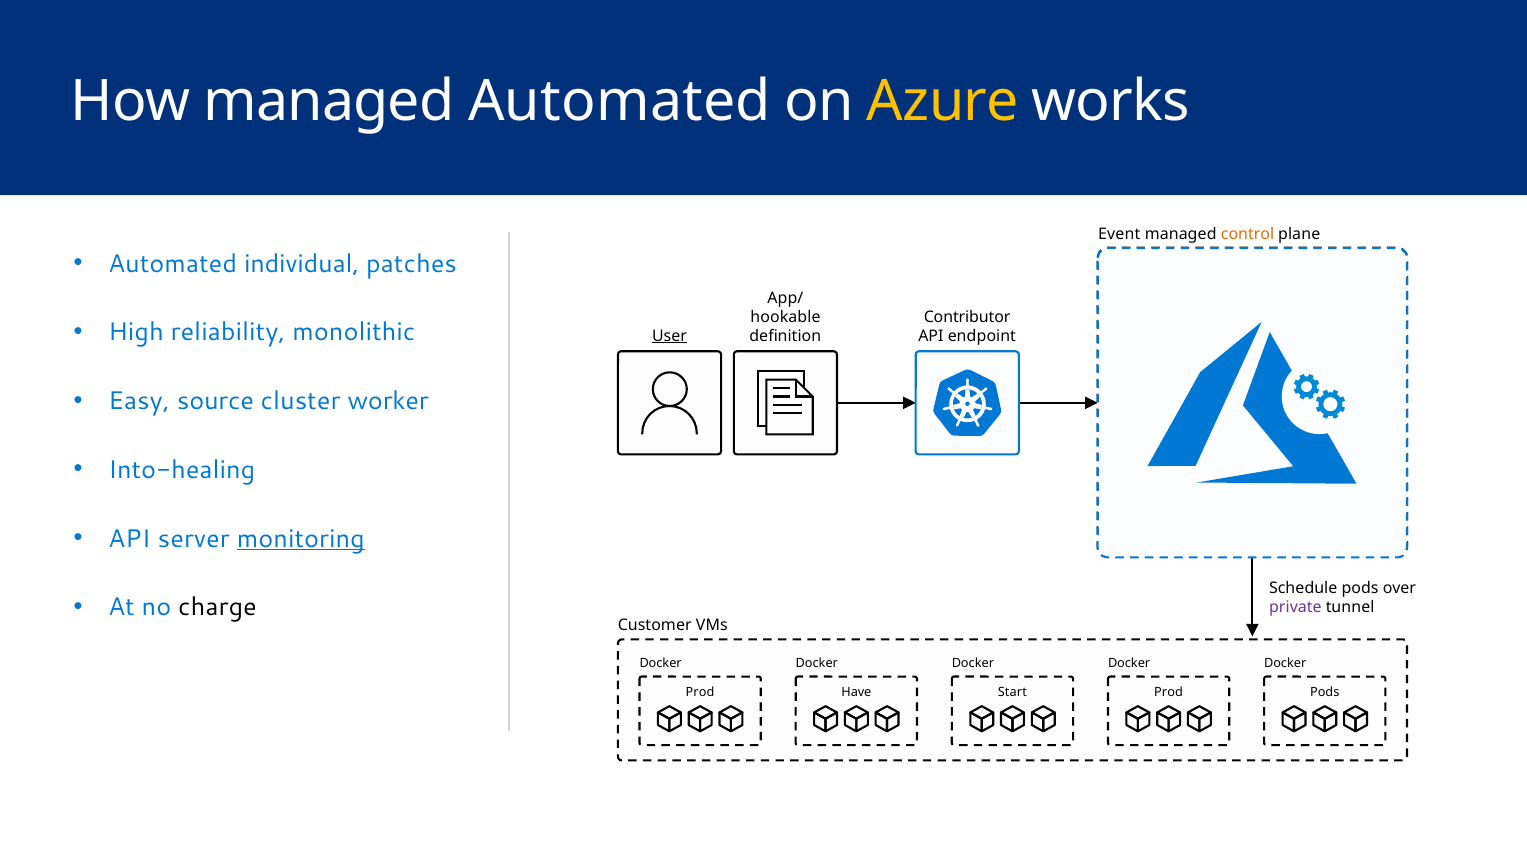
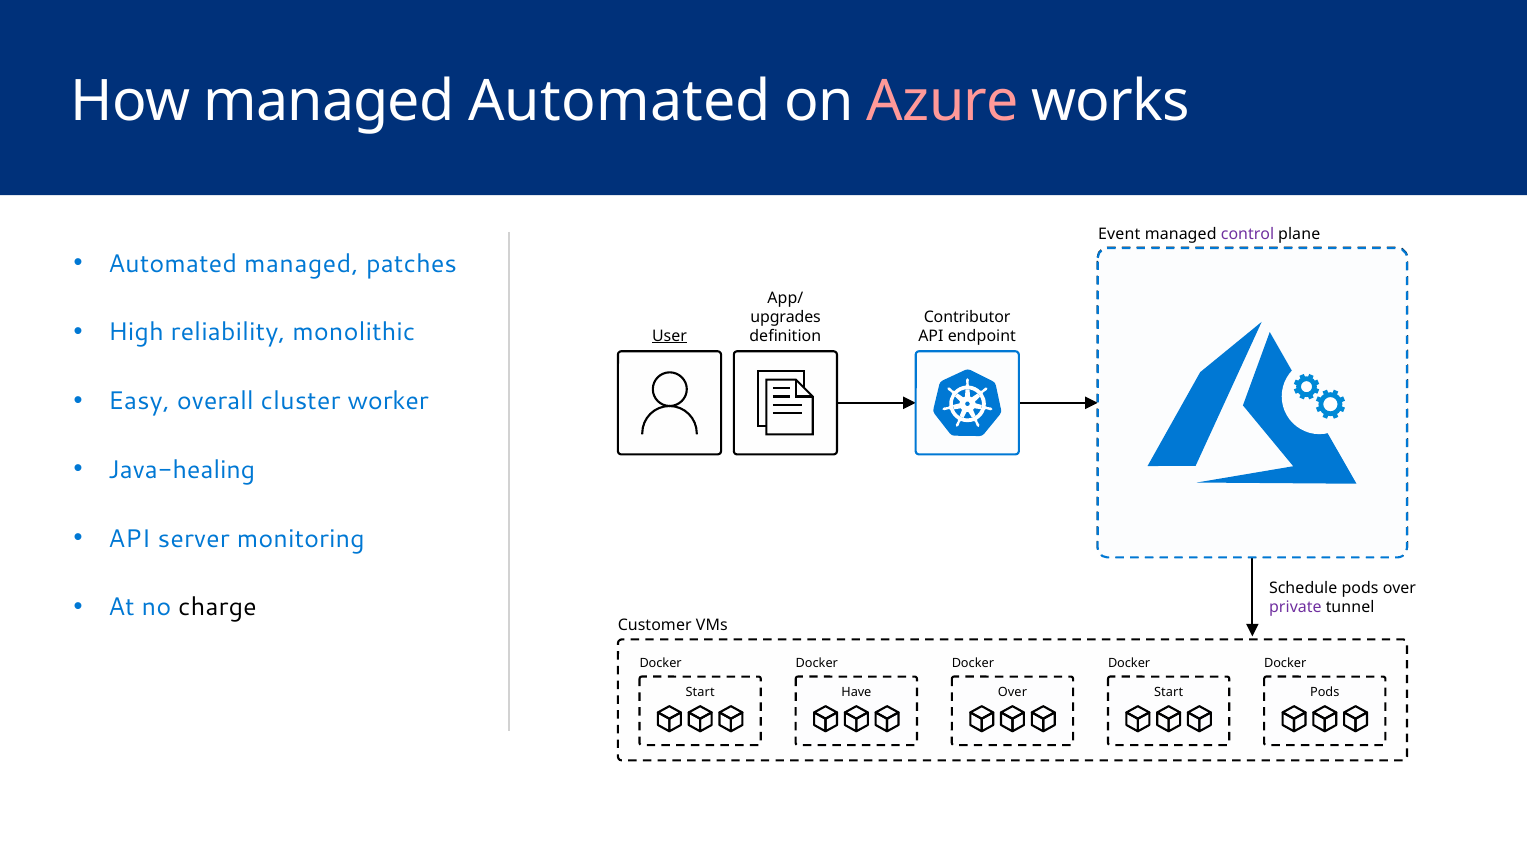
Azure colour: yellow -> pink
control colour: orange -> purple
Automated individual: individual -> managed
hookable: hookable -> upgrades
source: source -> overall
Into-healing: Into-healing -> Java-healing
monitoring underline: present -> none
Prod at (700, 692): Prod -> Start
Start at (1012, 692): Start -> Over
Prod at (1169, 692): Prod -> Start
